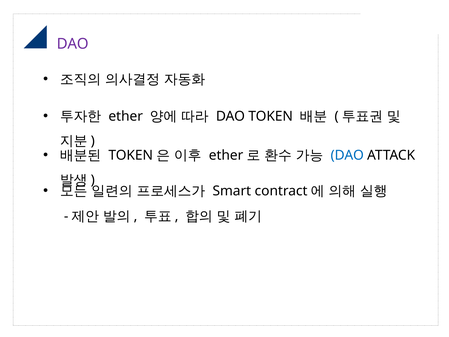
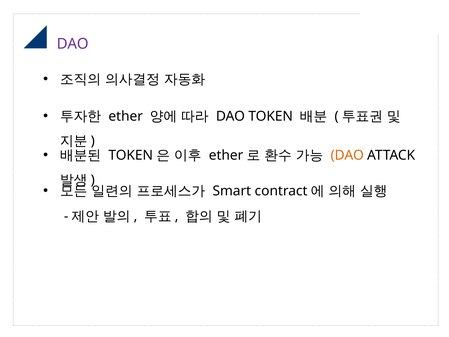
DAO at (347, 155) colour: blue -> orange
